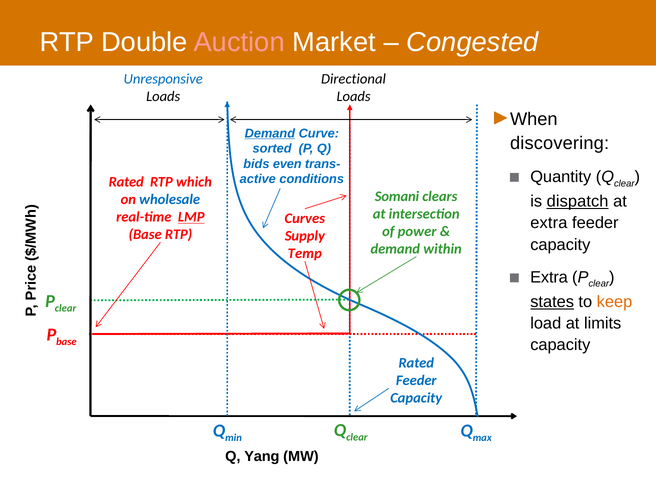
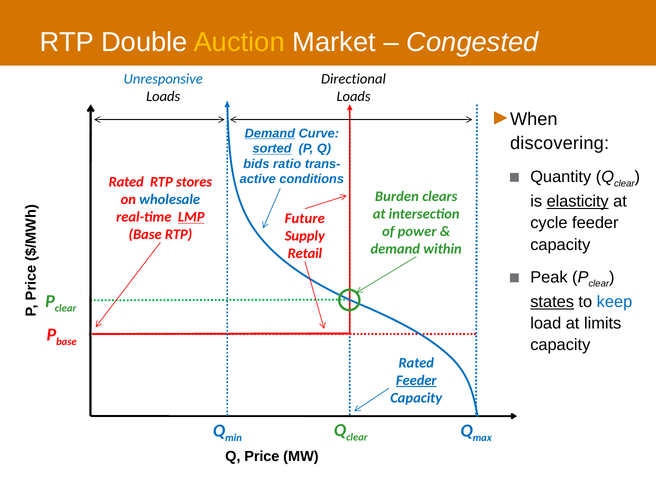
Auction colour: pink -> yellow
sorted underline: none -> present
even: even -> ratio
which: which -> stores
Somani: Somani -> Burden
dispatch: dispatch -> elasticity
Curves: Curves -> Future
extra at (549, 223): extra -> cycle
Temp: Temp -> Retail
Extra at (549, 277): Extra -> Peak
keep colour: orange -> blue
Feeder at (416, 380) underline: none -> present
Yang: Yang -> Price
